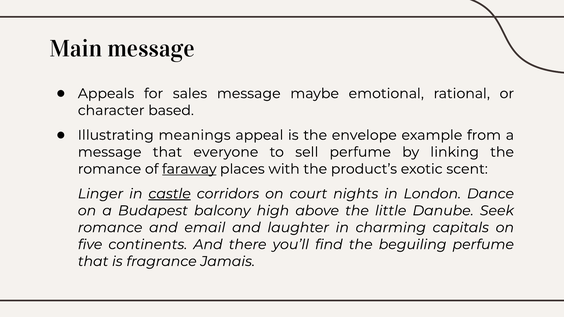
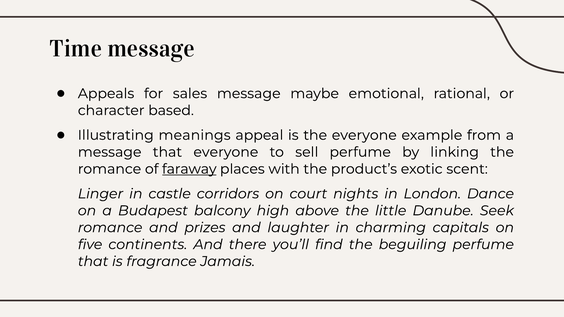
Main: Main -> Time
the envelope: envelope -> everyone
castle underline: present -> none
email: email -> prizes
